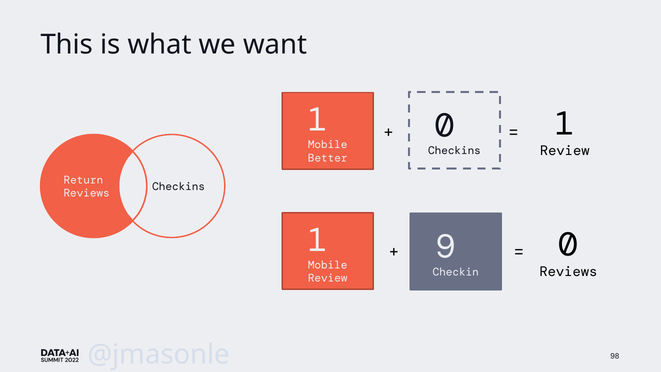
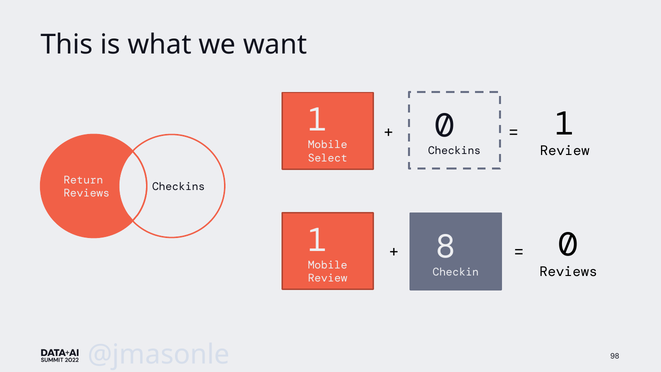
Better: Better -> Select
9: 9 -> 8
